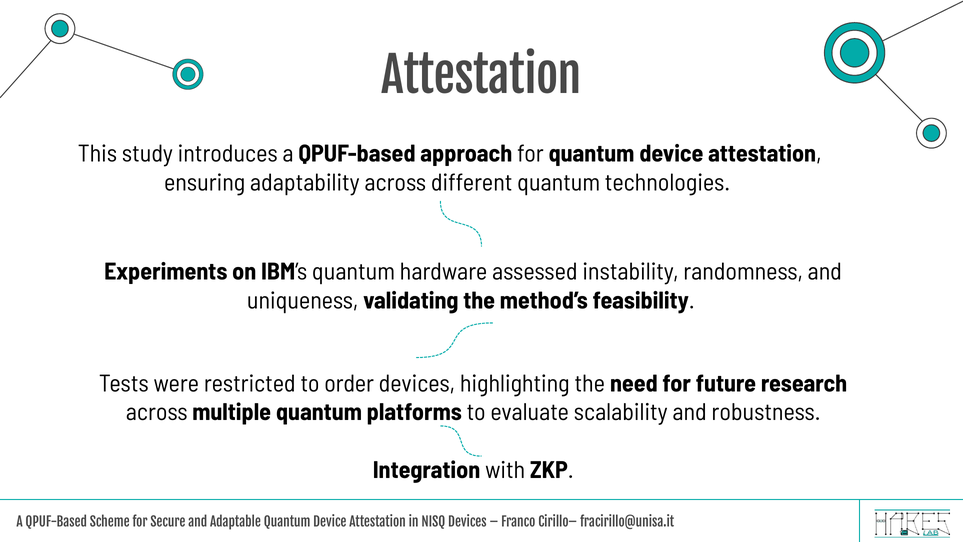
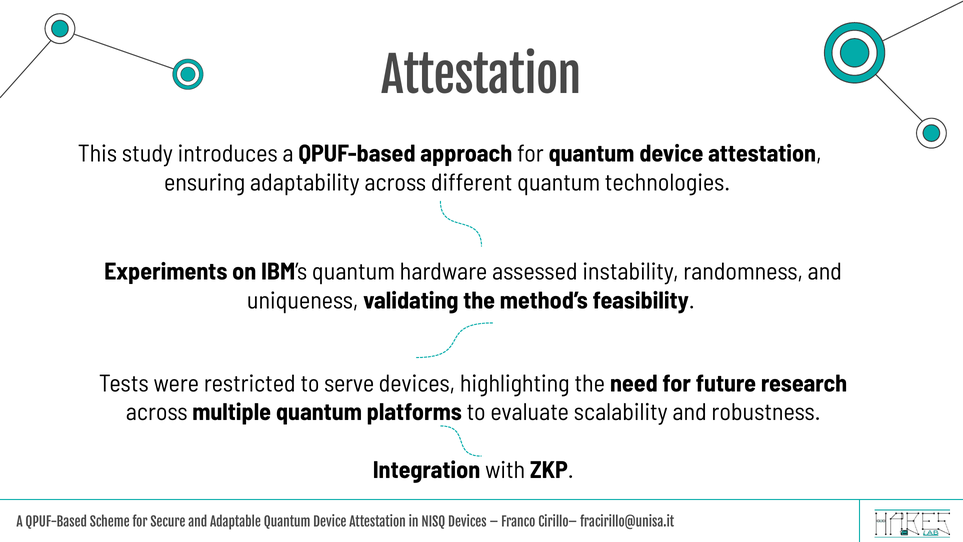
order: order -> serve
